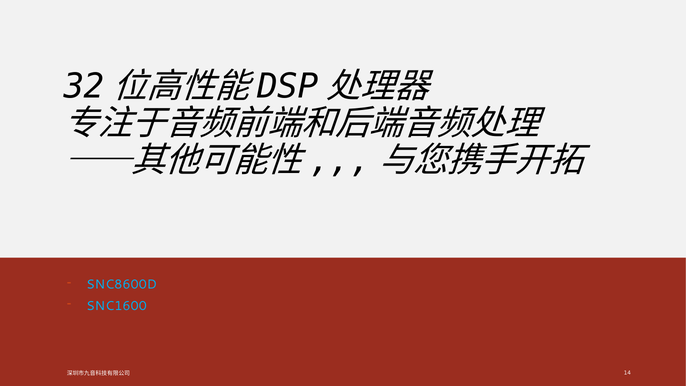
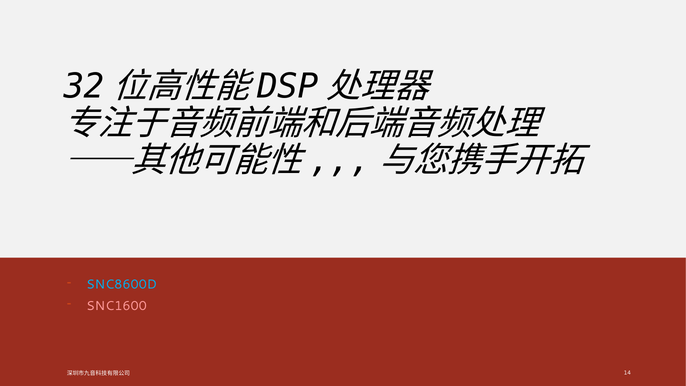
SNC1600 colour: light blue -> pink
